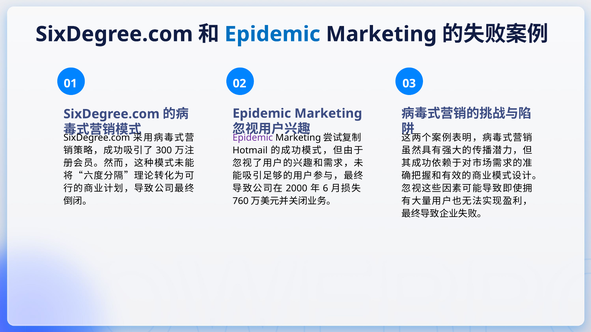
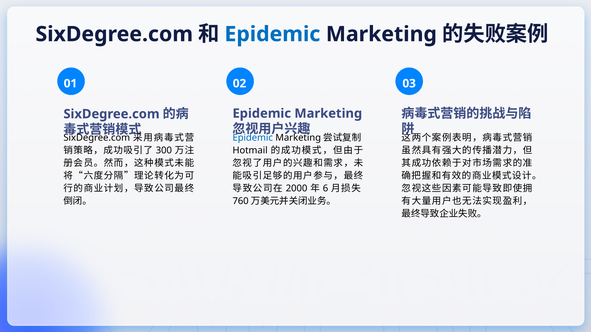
Epidemic at (253, 138) colour: purple -> blue
